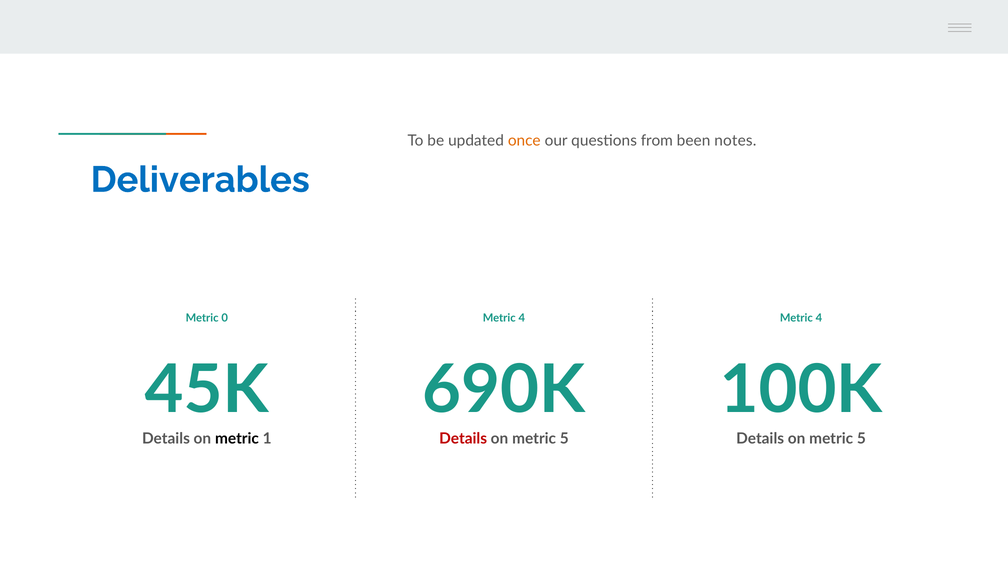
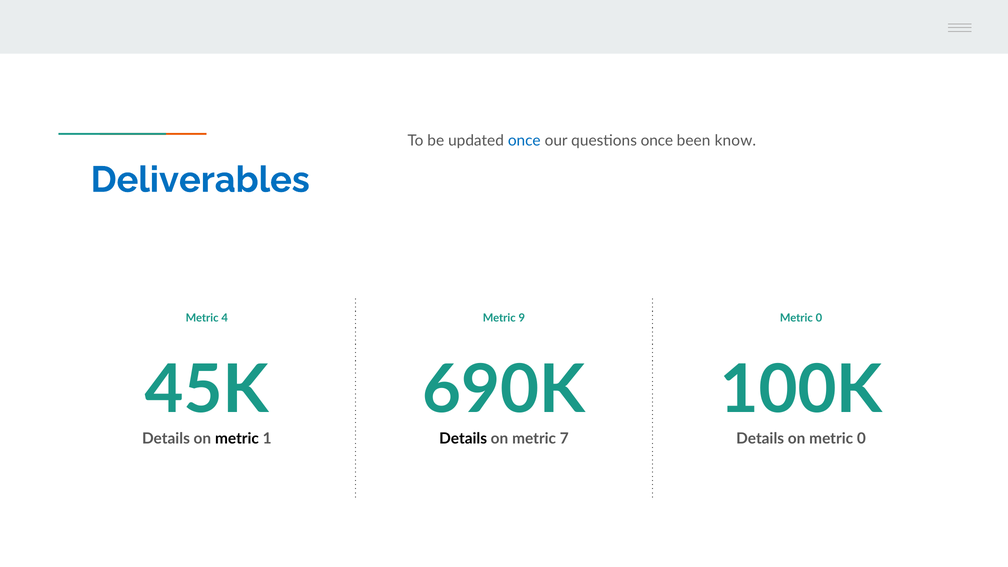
once at (524, 141) colour: orange -> blue
questions from: from -> once
notes: notes -> know
0: 0 -> 4
4 at (522, 318): 4 -> 9
4 at (819, 318): 4 -> 0
Details at (463, 439) colour: red -> black
5 at (564, 439): 5 -> 7
5 at (861, 439): 5 -> 0
